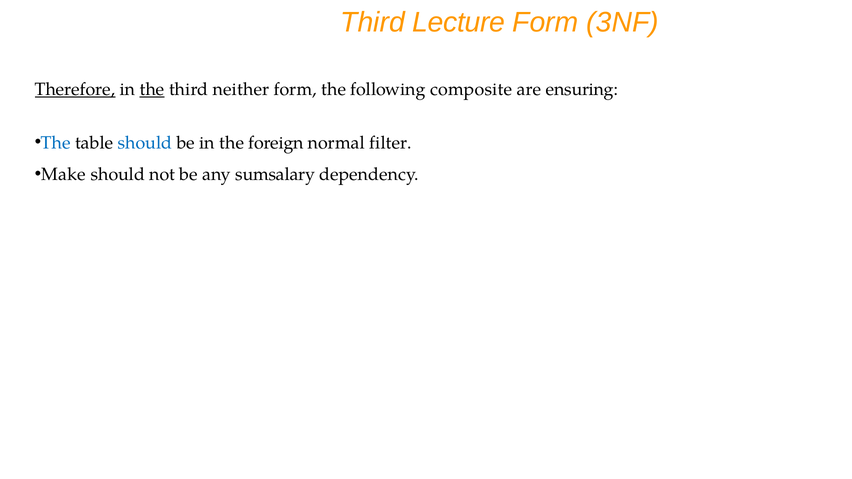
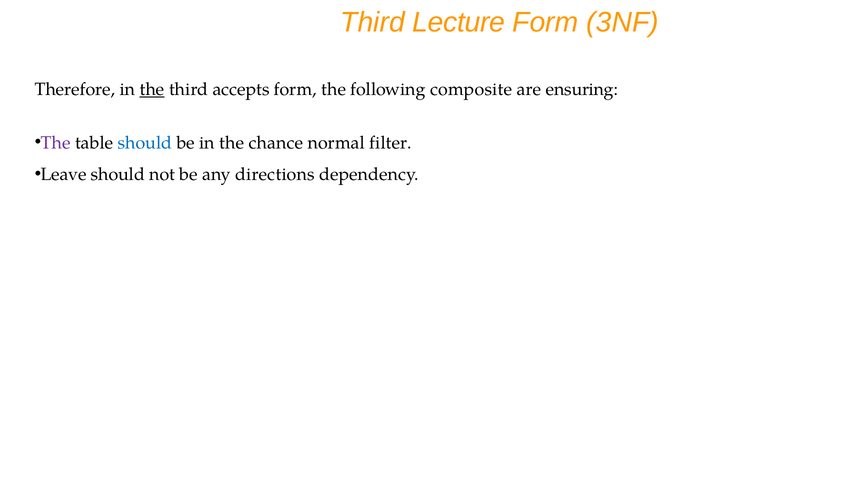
Therefore underline: present -> none
neither: neither -> accepts
The at (56, 143) colour: blue -> purple
foreign: foreign -> chance
Make: Make -> Leave
sumsalary: sumsalary -> directions
